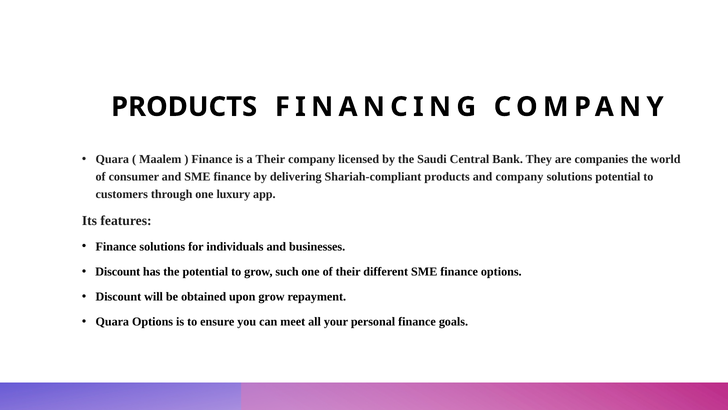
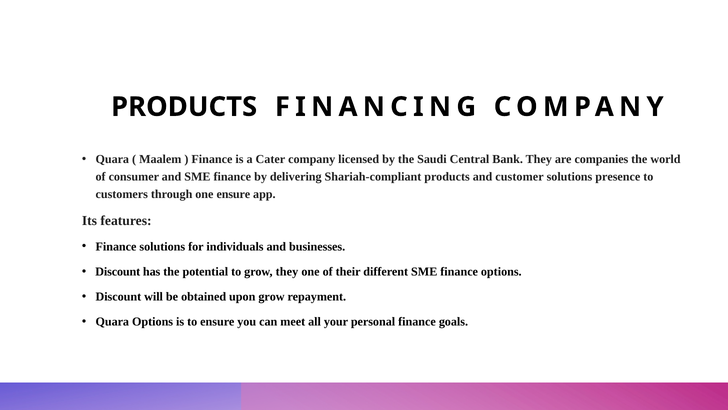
a Their: Their -> Cater
and company: company -> customer
solutions potential: potential -> presence
one luxury: luxury -> ensure
grow such: such -> they
